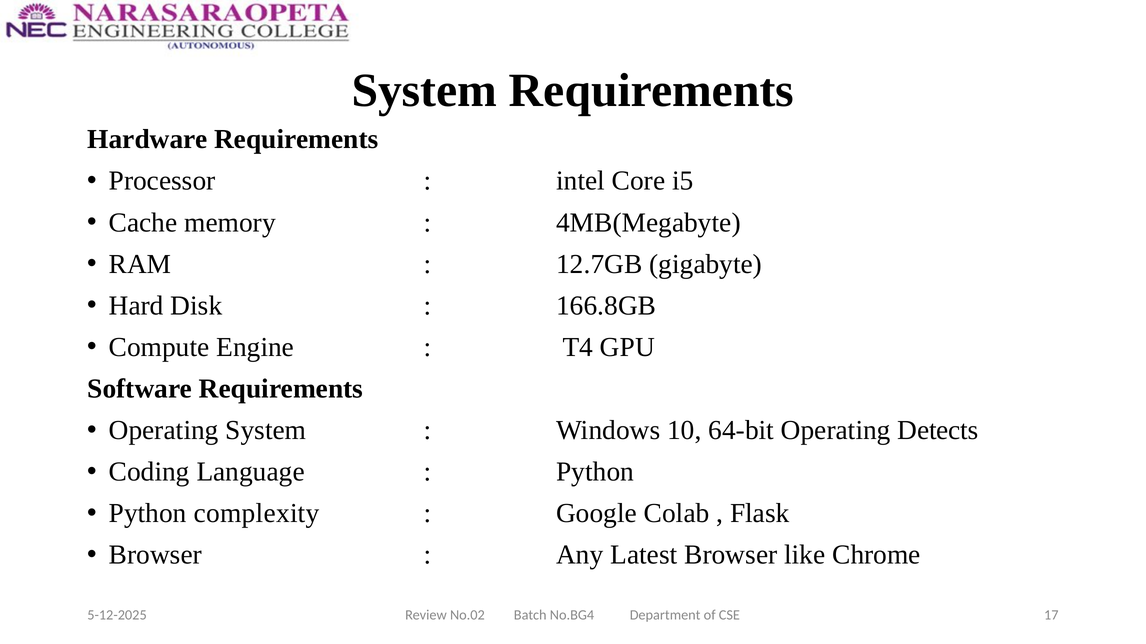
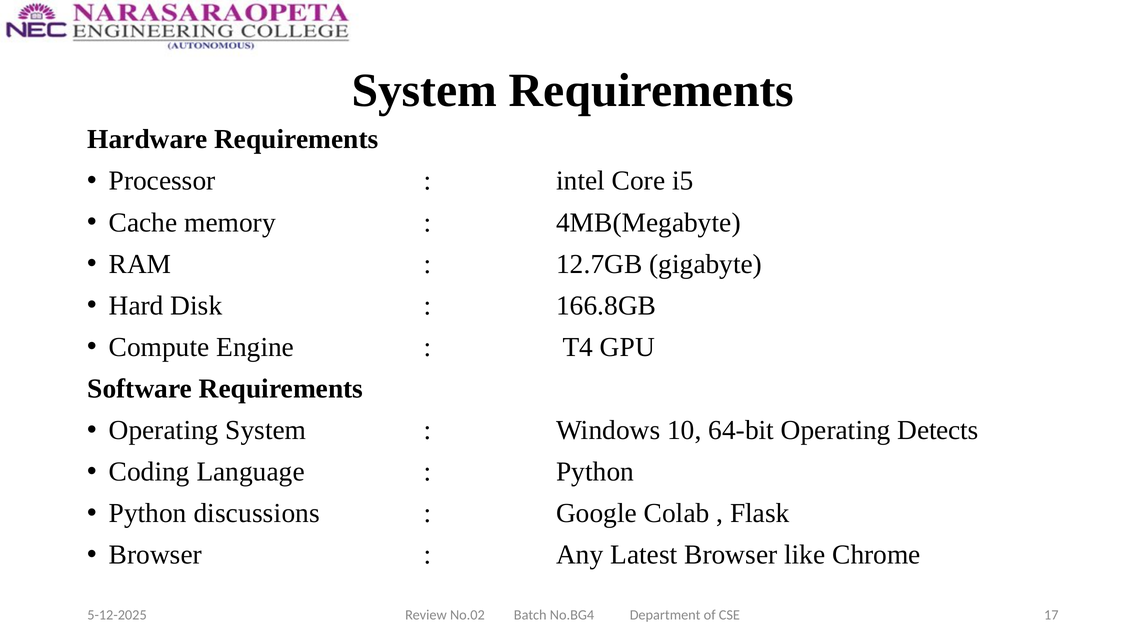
complexity: complexity -> discussions
